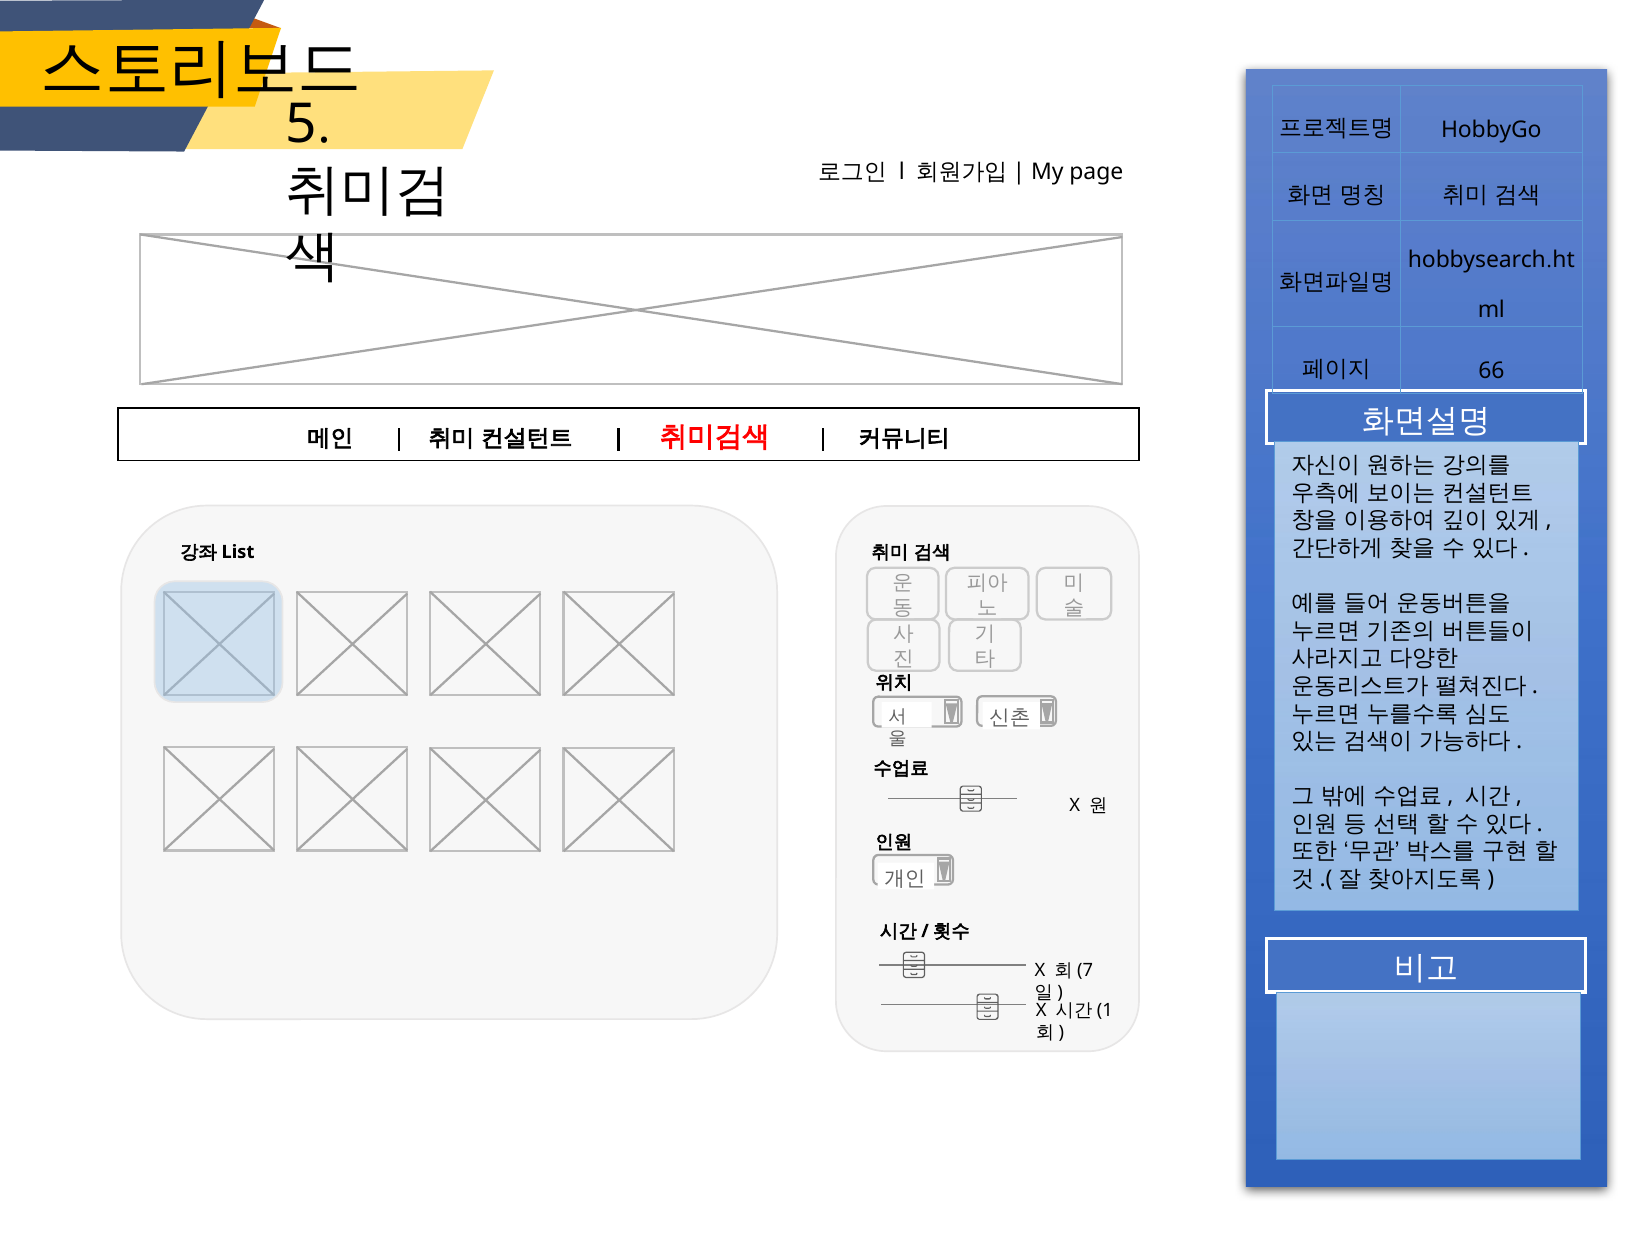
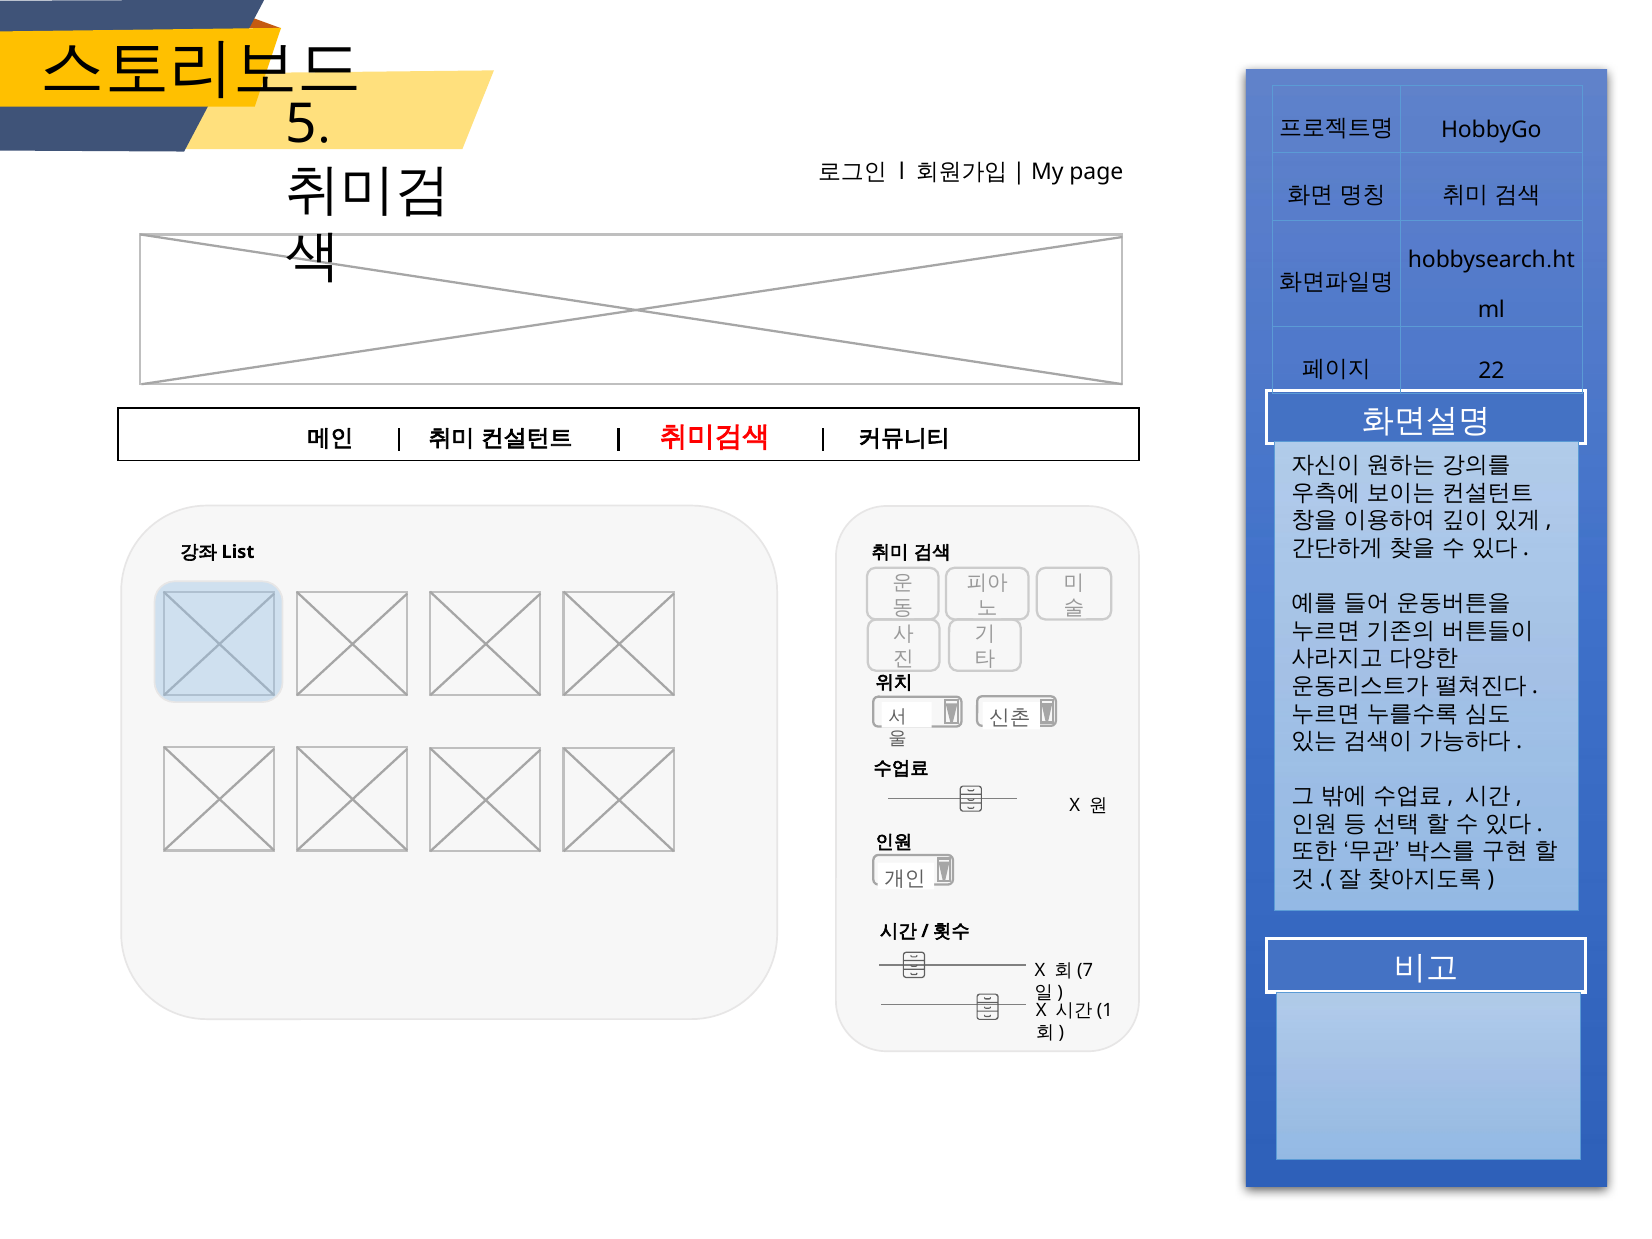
66: 66 -> 22
